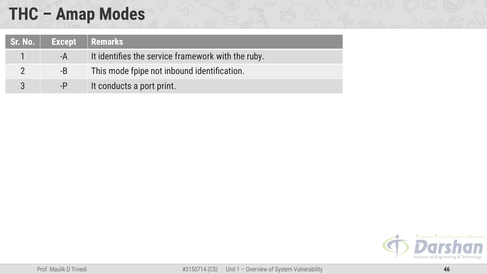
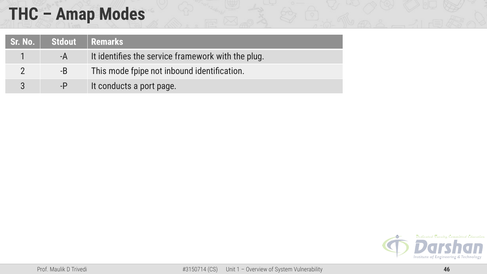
Except: Except -> Stdout
ruby: ruby -> plug
print: print -> page
